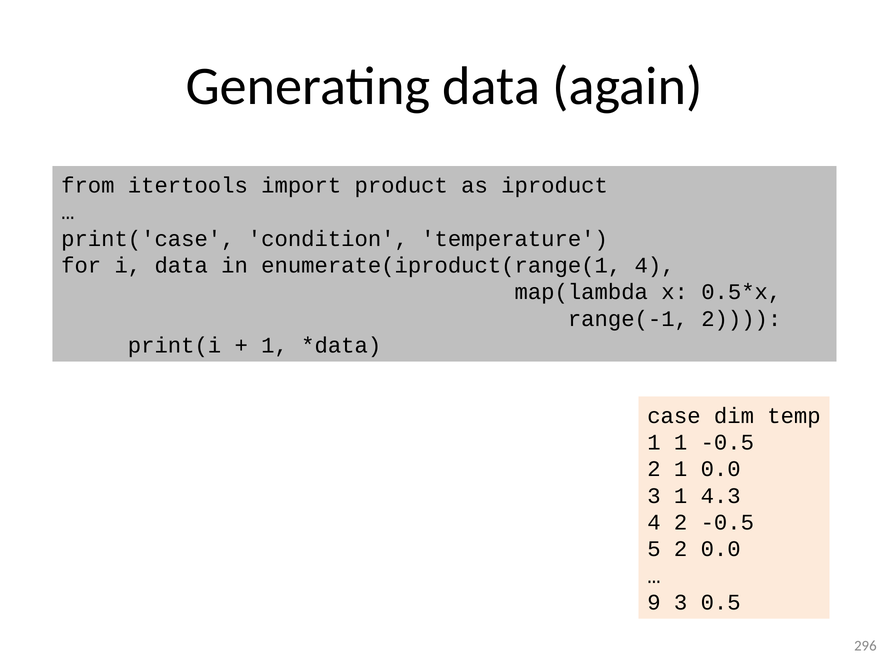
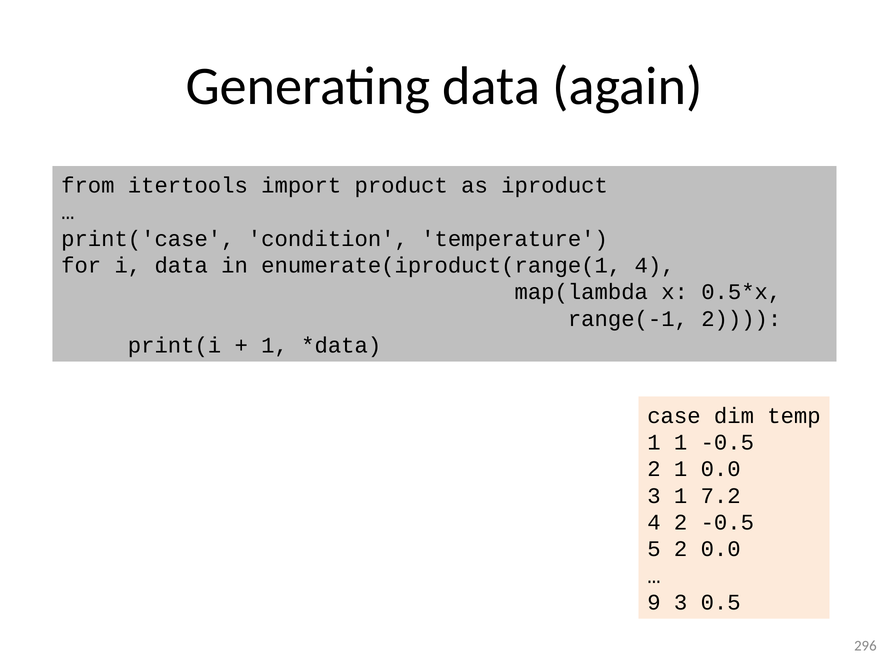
4.3: 4.3 -> 7.2
